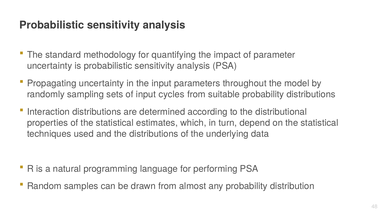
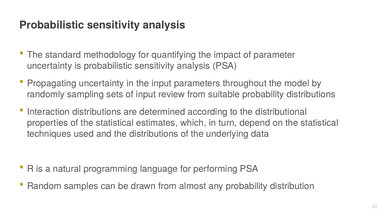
cycles: cycles -> review
